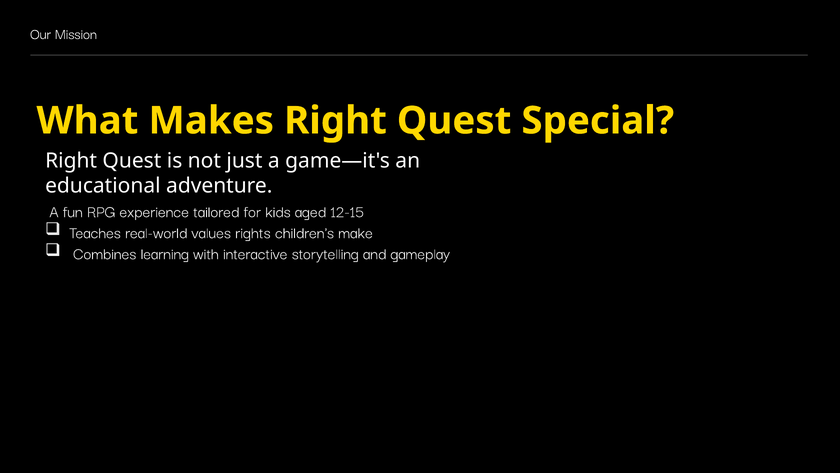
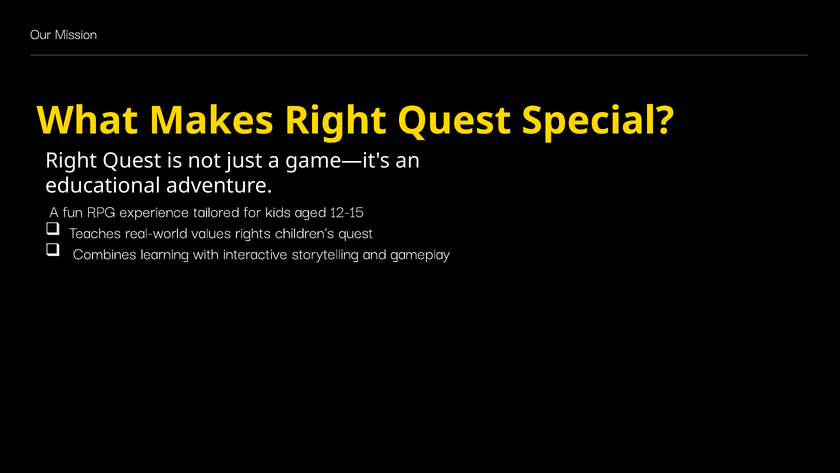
children's make: make -> quest
